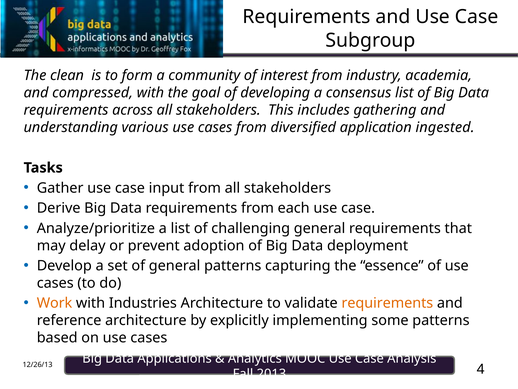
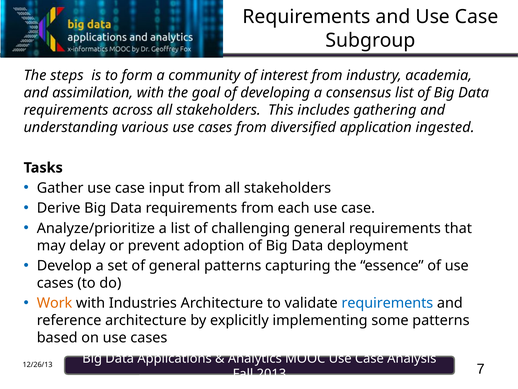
clean: clean -> steps
compressed: compressed -> assimilation
requirements at (387, 303) colour: orange -> blue
4: 4 -> 7
